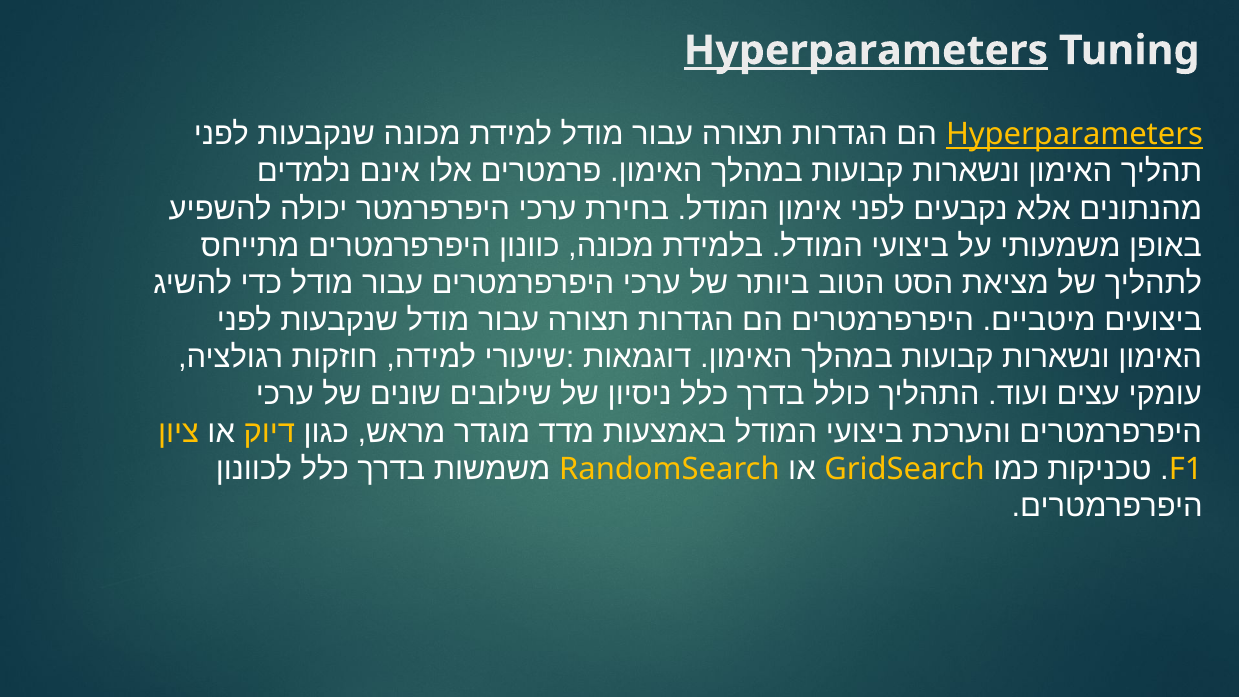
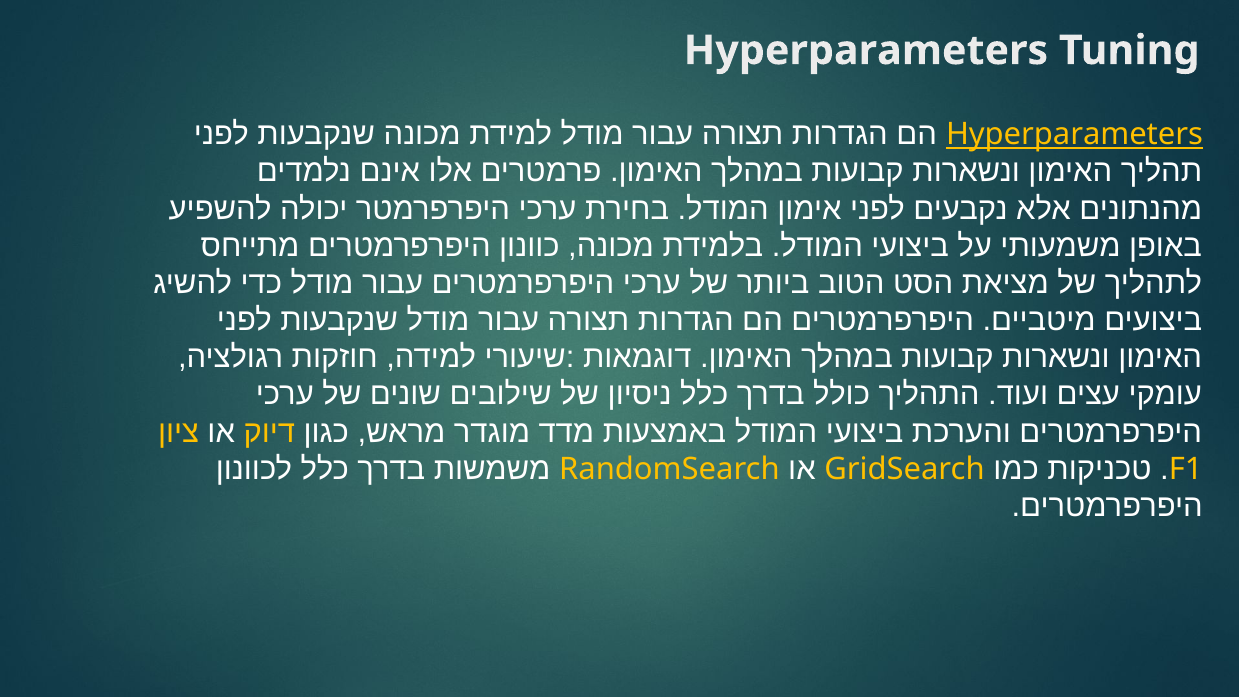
Hyperparameters at (866, 51) underline: present -> none
